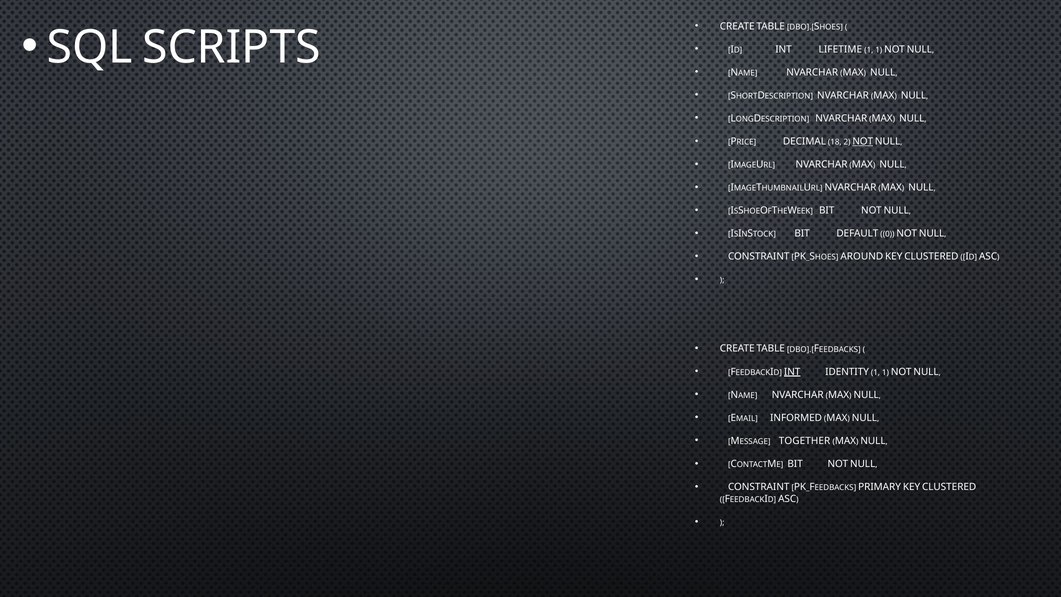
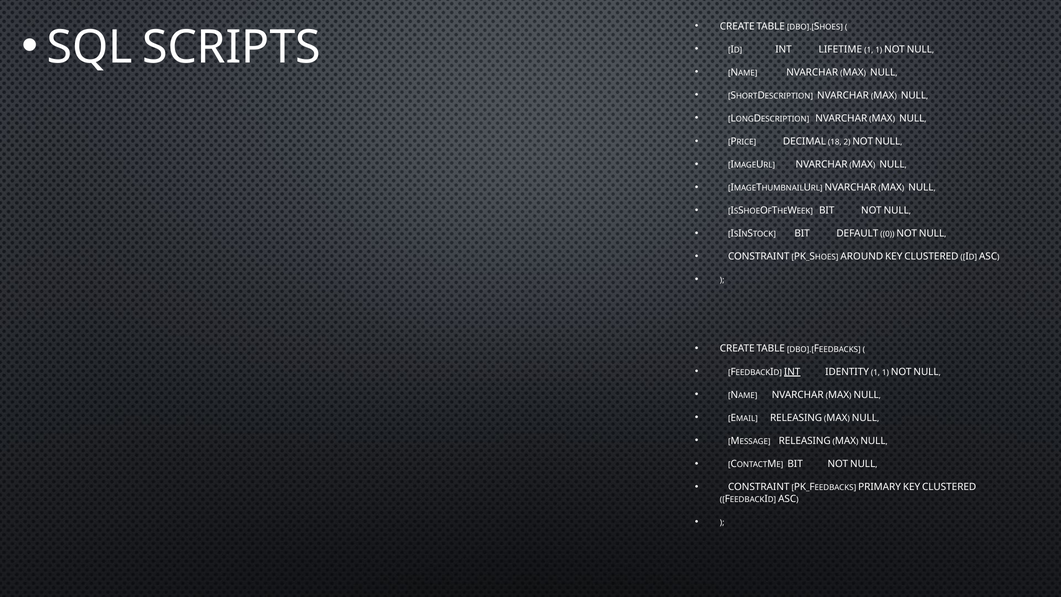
NOT at (863, 141) underline: present -> none
EMAIL INFORMED: INFORMED -> RELEASING
MESSAGE TOGETHER: TOGETHER -> RELEASING
